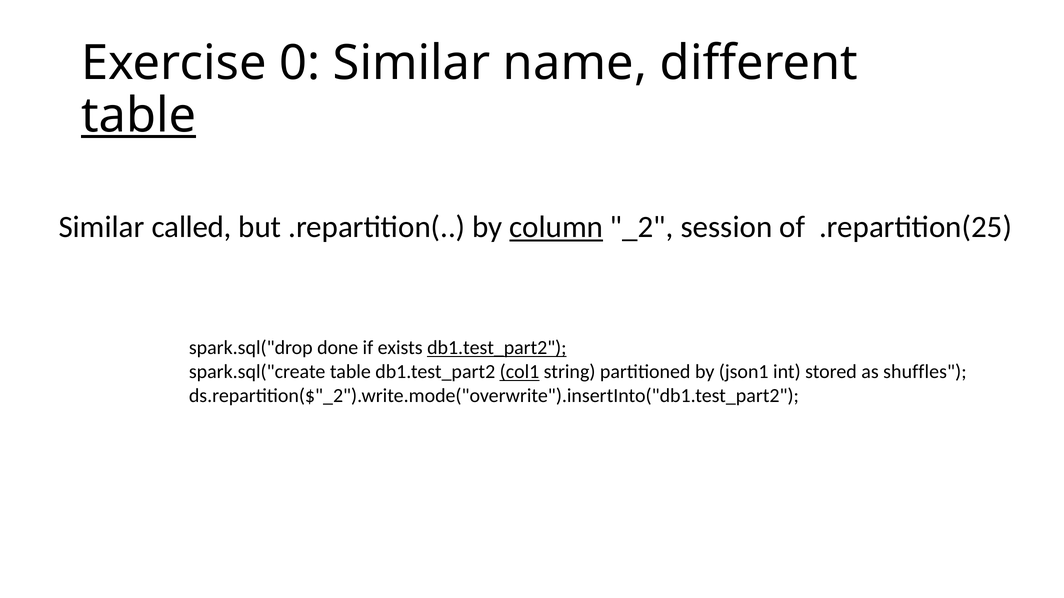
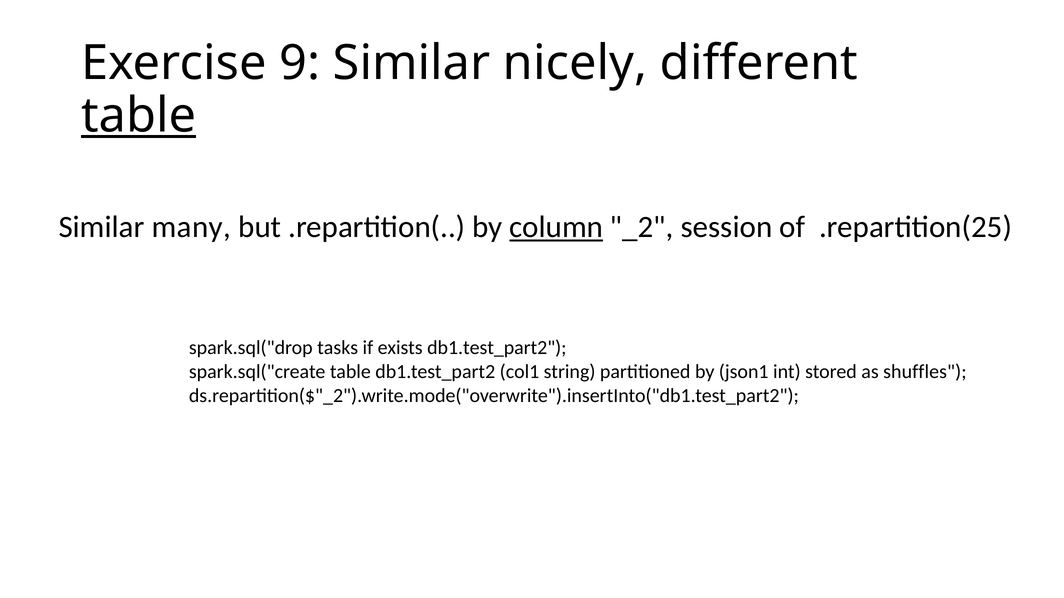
0: 0 -> 9
name: name -> nicely
called: called -> many
done: done -> tasks
db1.test_part2 at (497, 348) underline: present -> none
col1 underline: present -> none
